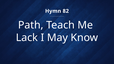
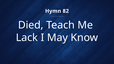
Path: Path -> Died
